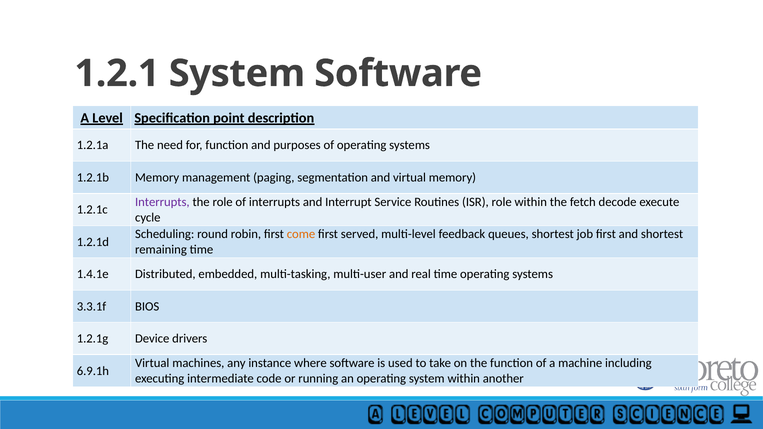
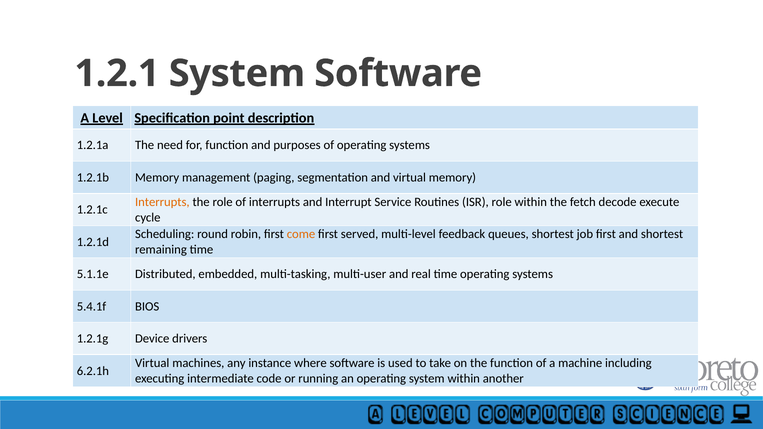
Interrupts at (162, 202) colour: purple -> orange
1.4.1e: 1.4.1e -> 5.1.1e
3.3.1f: 3.3.1f -> 5.4.1f
6.9.1h: 6.9.1h -> 6.2.1h
